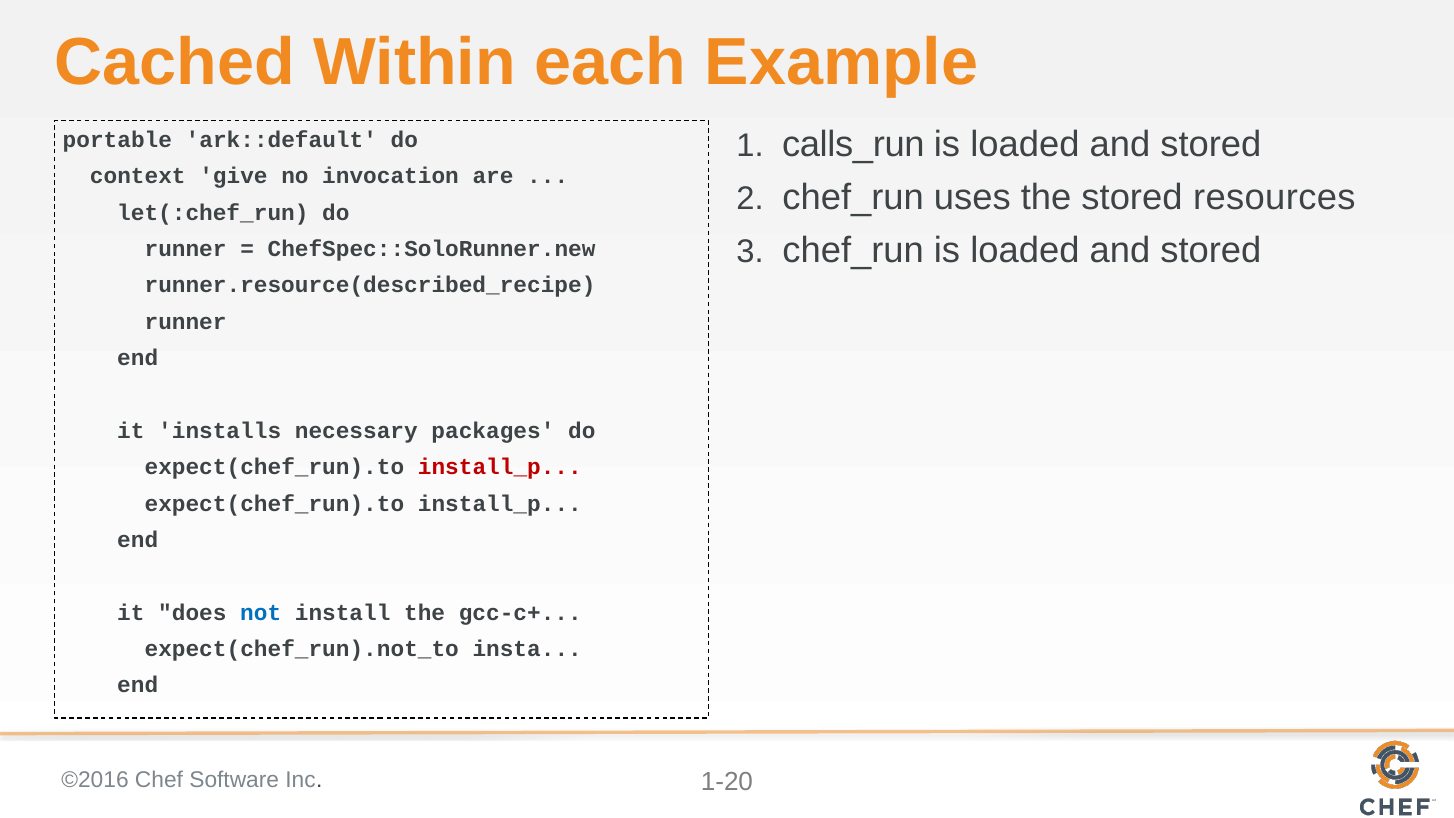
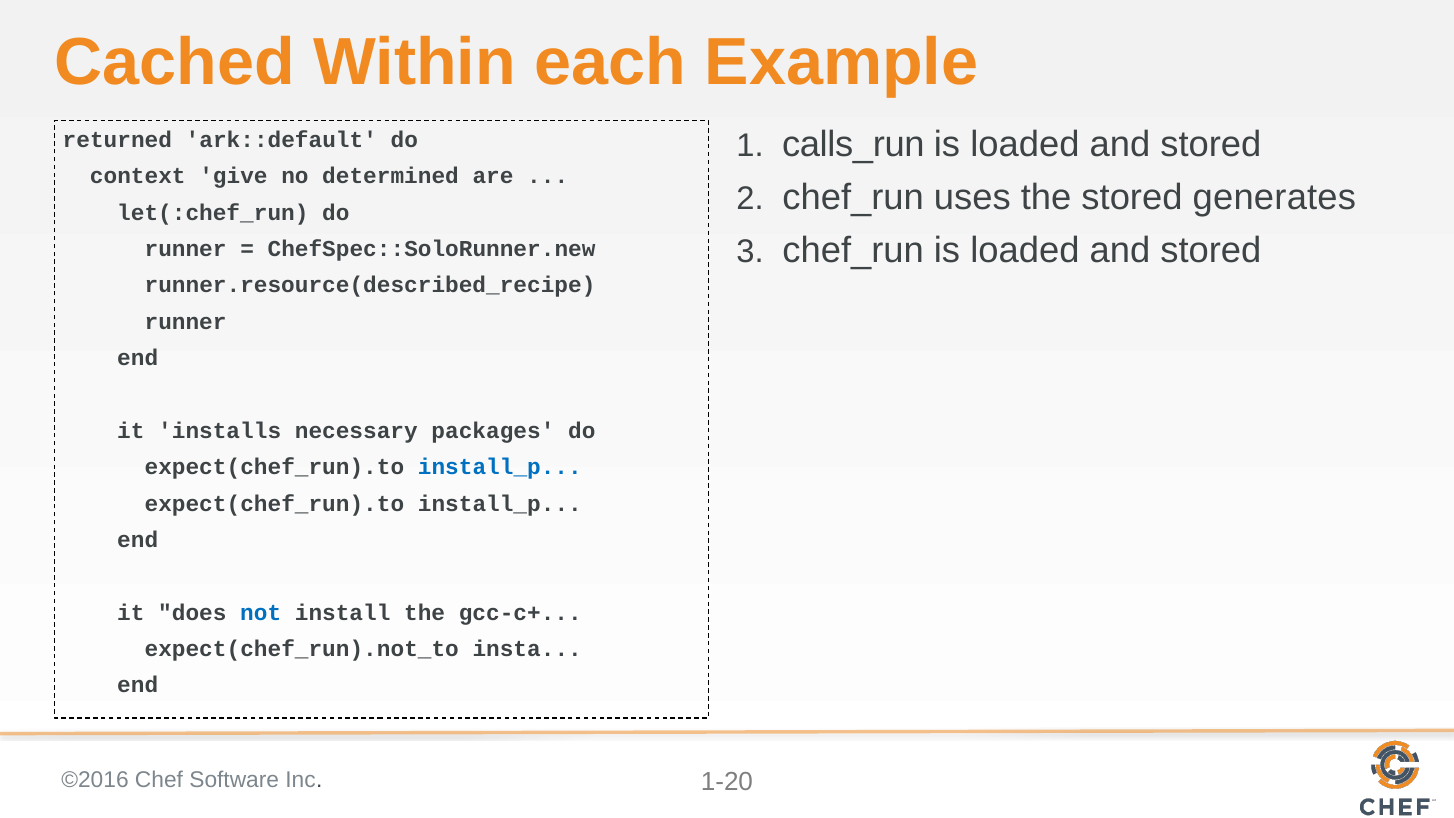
portable: portable -> returned
invocation: invocation -> determined
resources: resources -> generates
install_p at (500, 467) colour: red -> blue
